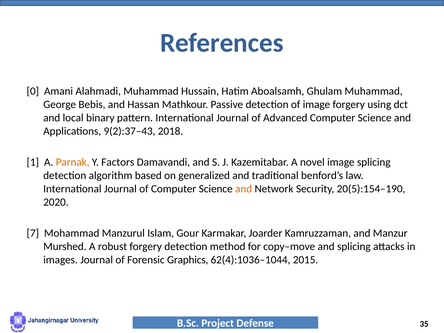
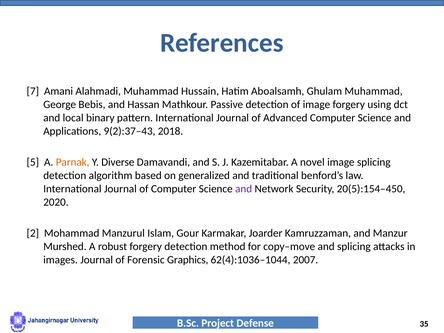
0: 0 -> 7
1: 1 -> 5
Factors: Factors -> Diverse
and at (244, 189) colour: orange -> purple
20(5):154–190: 20(5):154–190 -> 20(5):154–450
7: 7 -> 2
2015: 2015 -> 2007
